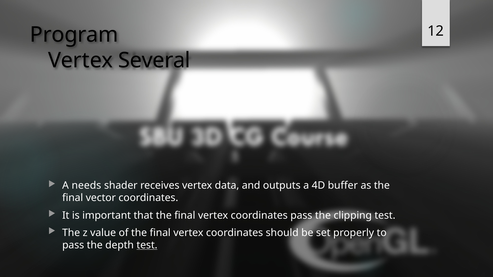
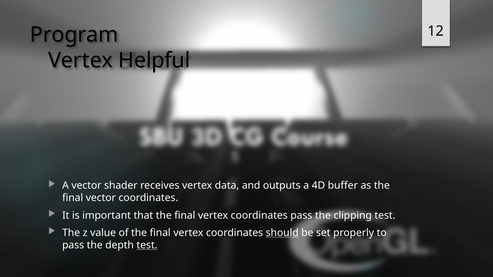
Several: Several -> Helpful
A needs: needs -> vector
should underline: none -> present
